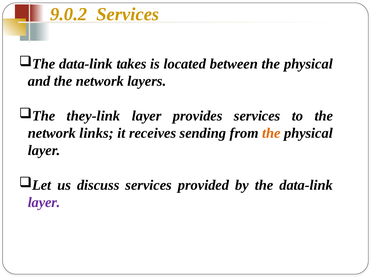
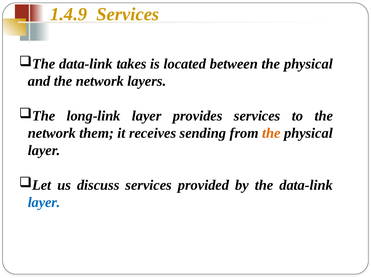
9.0.2: 9.0.2 -> 1.4.9
they-link: they-link -> long-link
links: links -> them
layer at (44, 203) colour: purple -> blue
